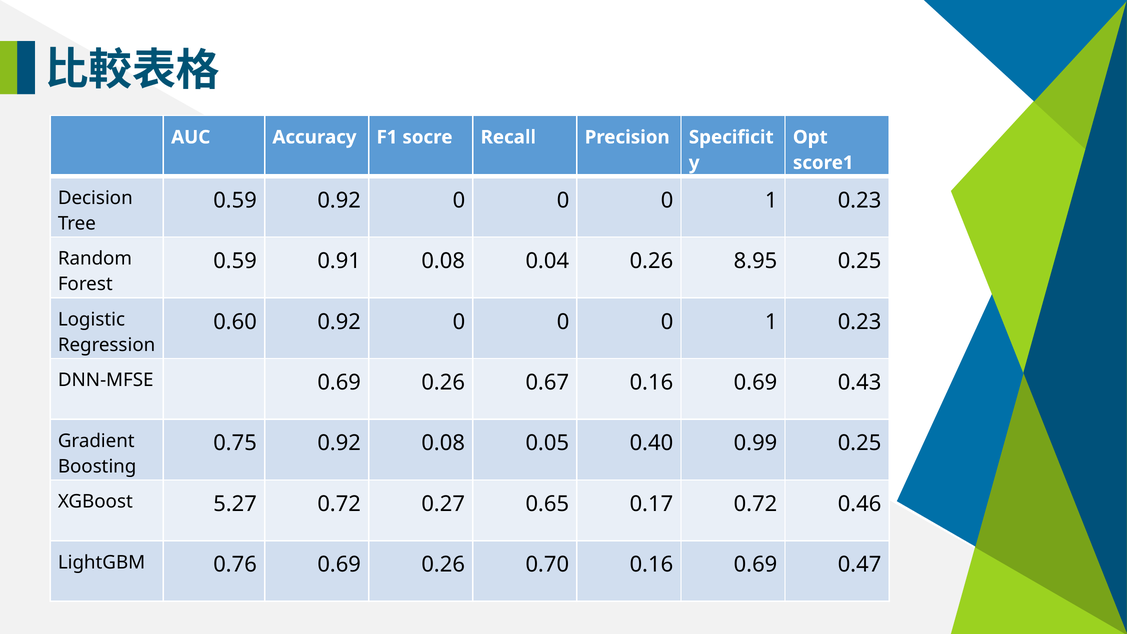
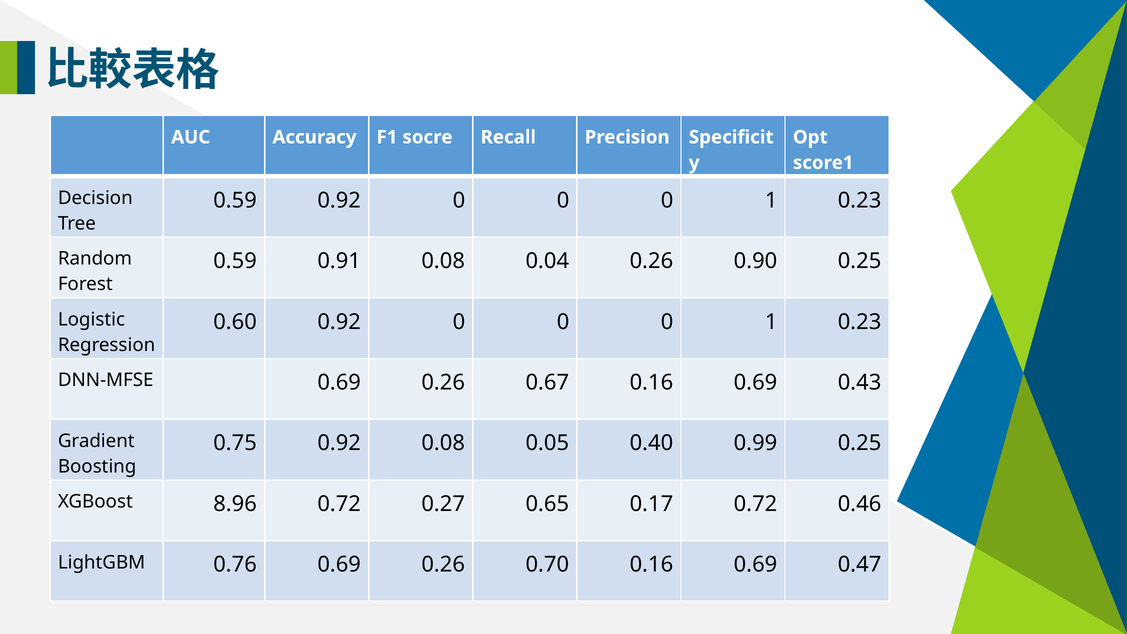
8.95: 8.95 -> 0.90
5.27: 5.27 -> 8.96
